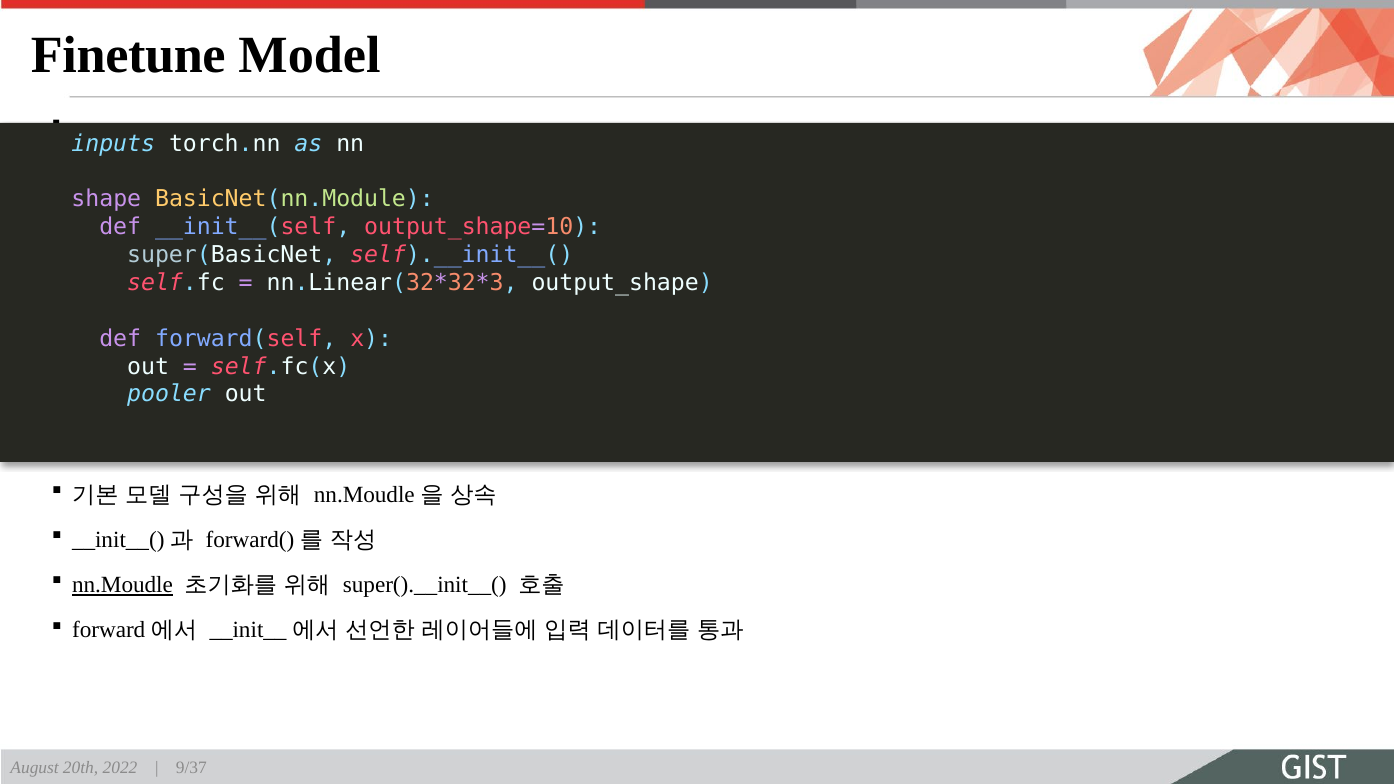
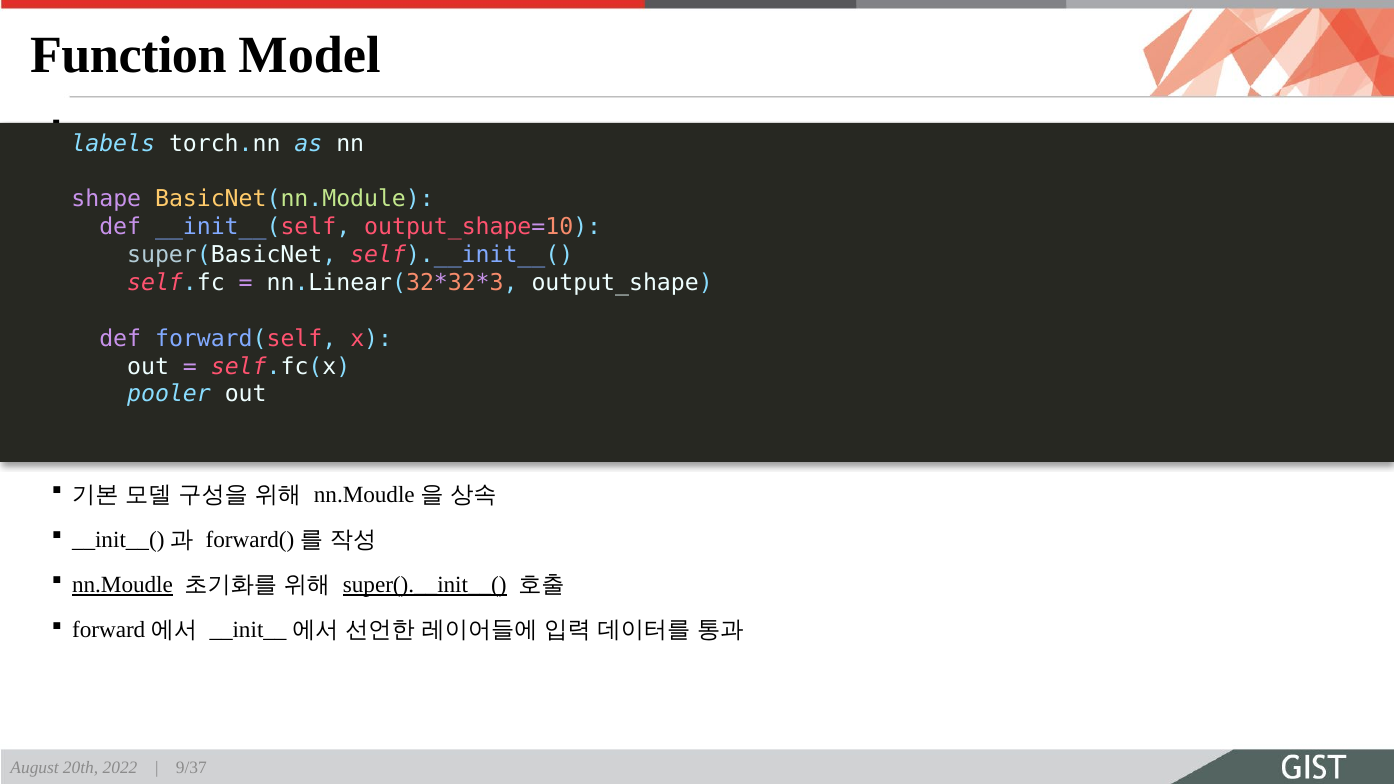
Finetune: Finetune -> Function
inputs: inputs -> labels
super().__init__( underline: none -> present
